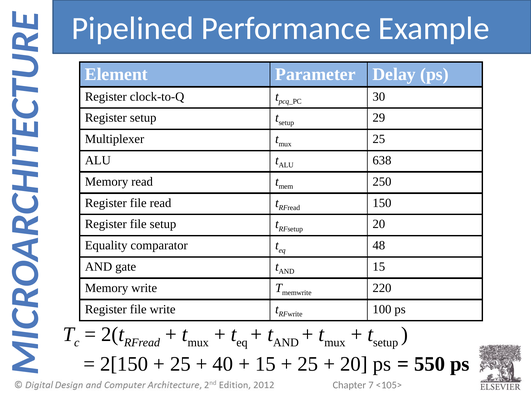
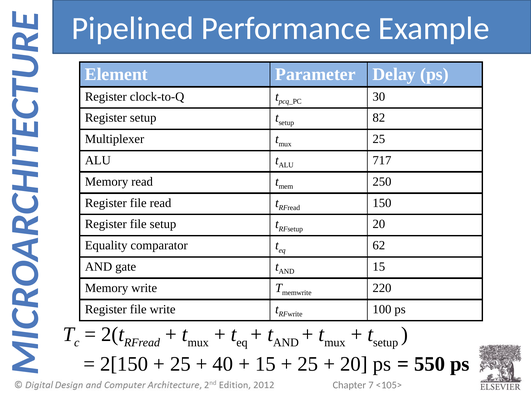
29: 29 -> 82
638: 638 -> 717
48: 48 -> 62
